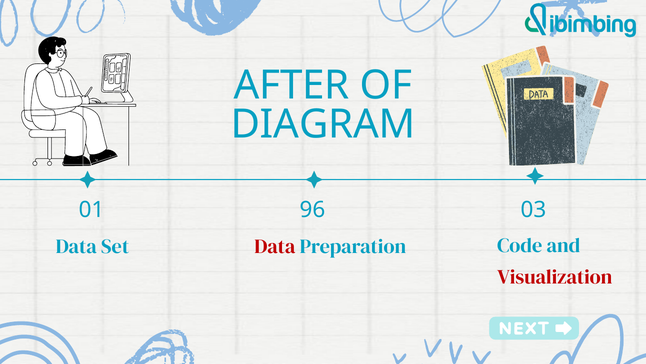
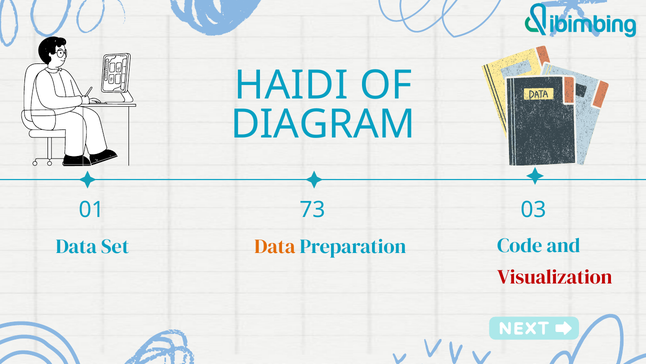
AFTER: AFTER -> HAIDI
96: 96 -> 73
Data at (275, 246) colour: red -> orange
